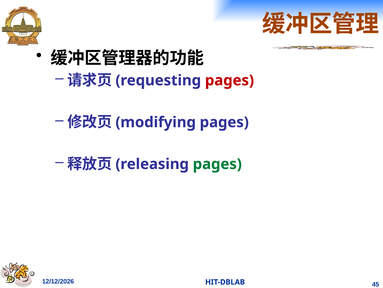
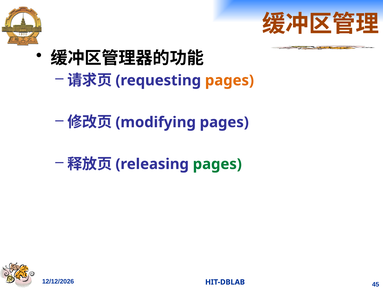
pages at (229, 80) colour: red -> orange
